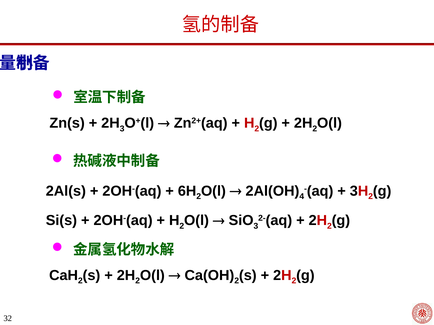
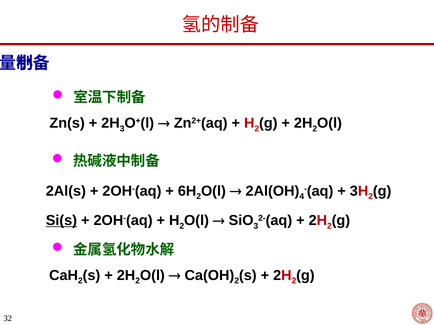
Si(s underline: none -> present
